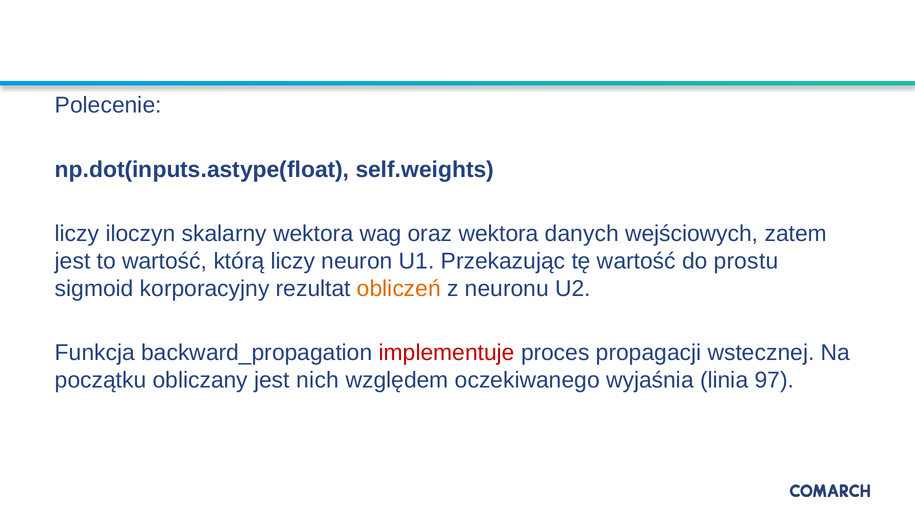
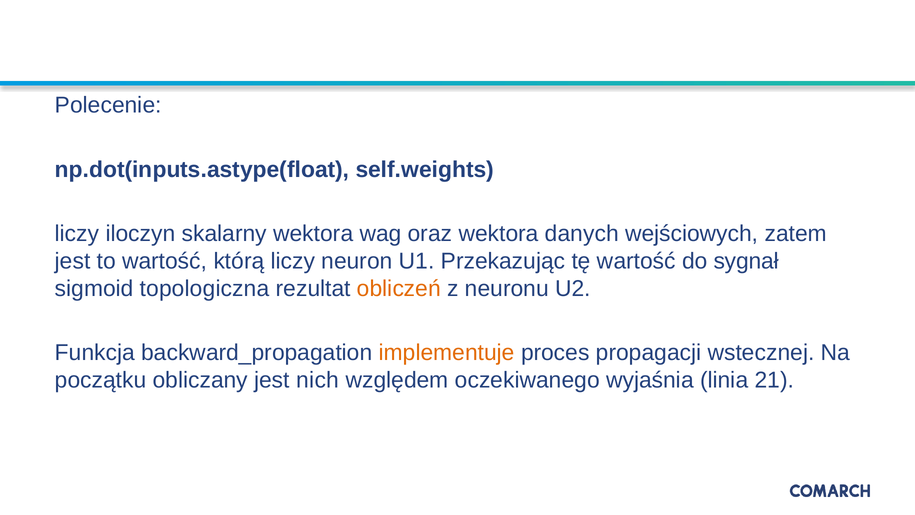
prostu: prostu -> sygnał
korporacyjny: korporacyjny -> topologiczna
implementuje colour: red -> orange
97: 97 -> 21
